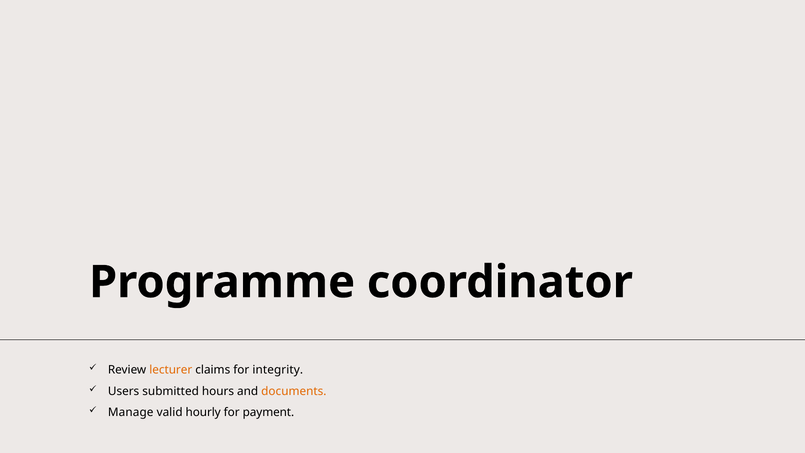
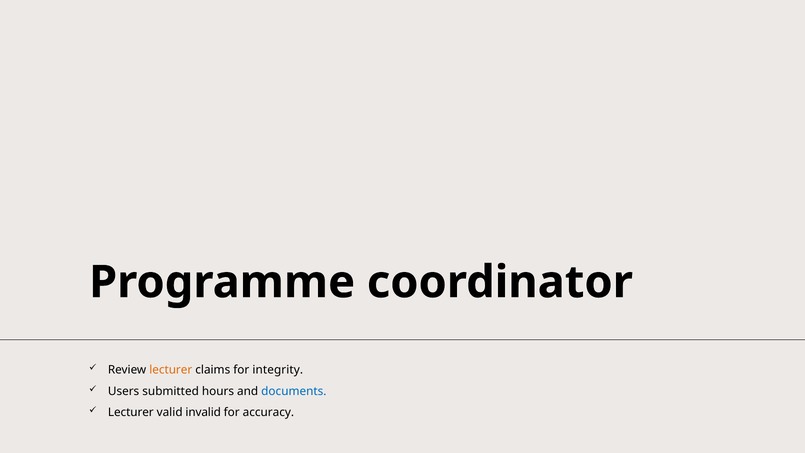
documents colour: orange -> blue
Manage at (131, 412): Manage -> Lecturer
hourly: hourly -> invalid
payment: payment -> accuracy
